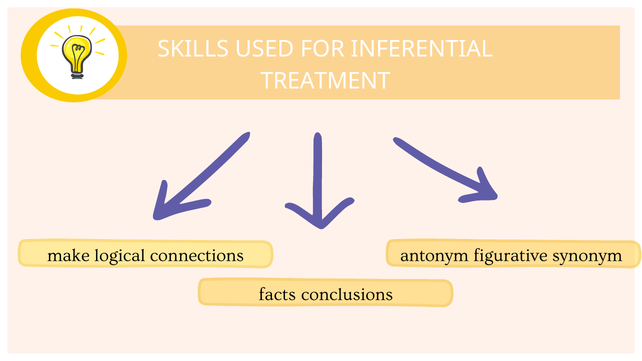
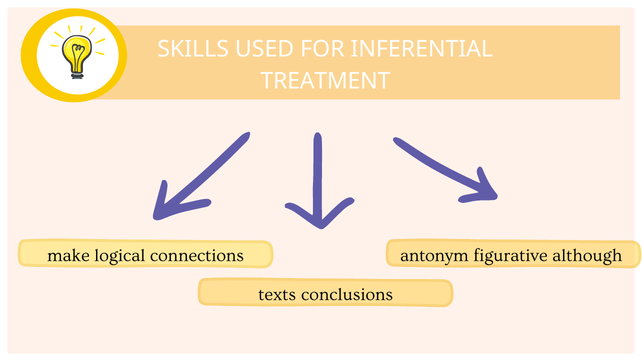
synonym: synonym -> although
facts: facts -> texts
